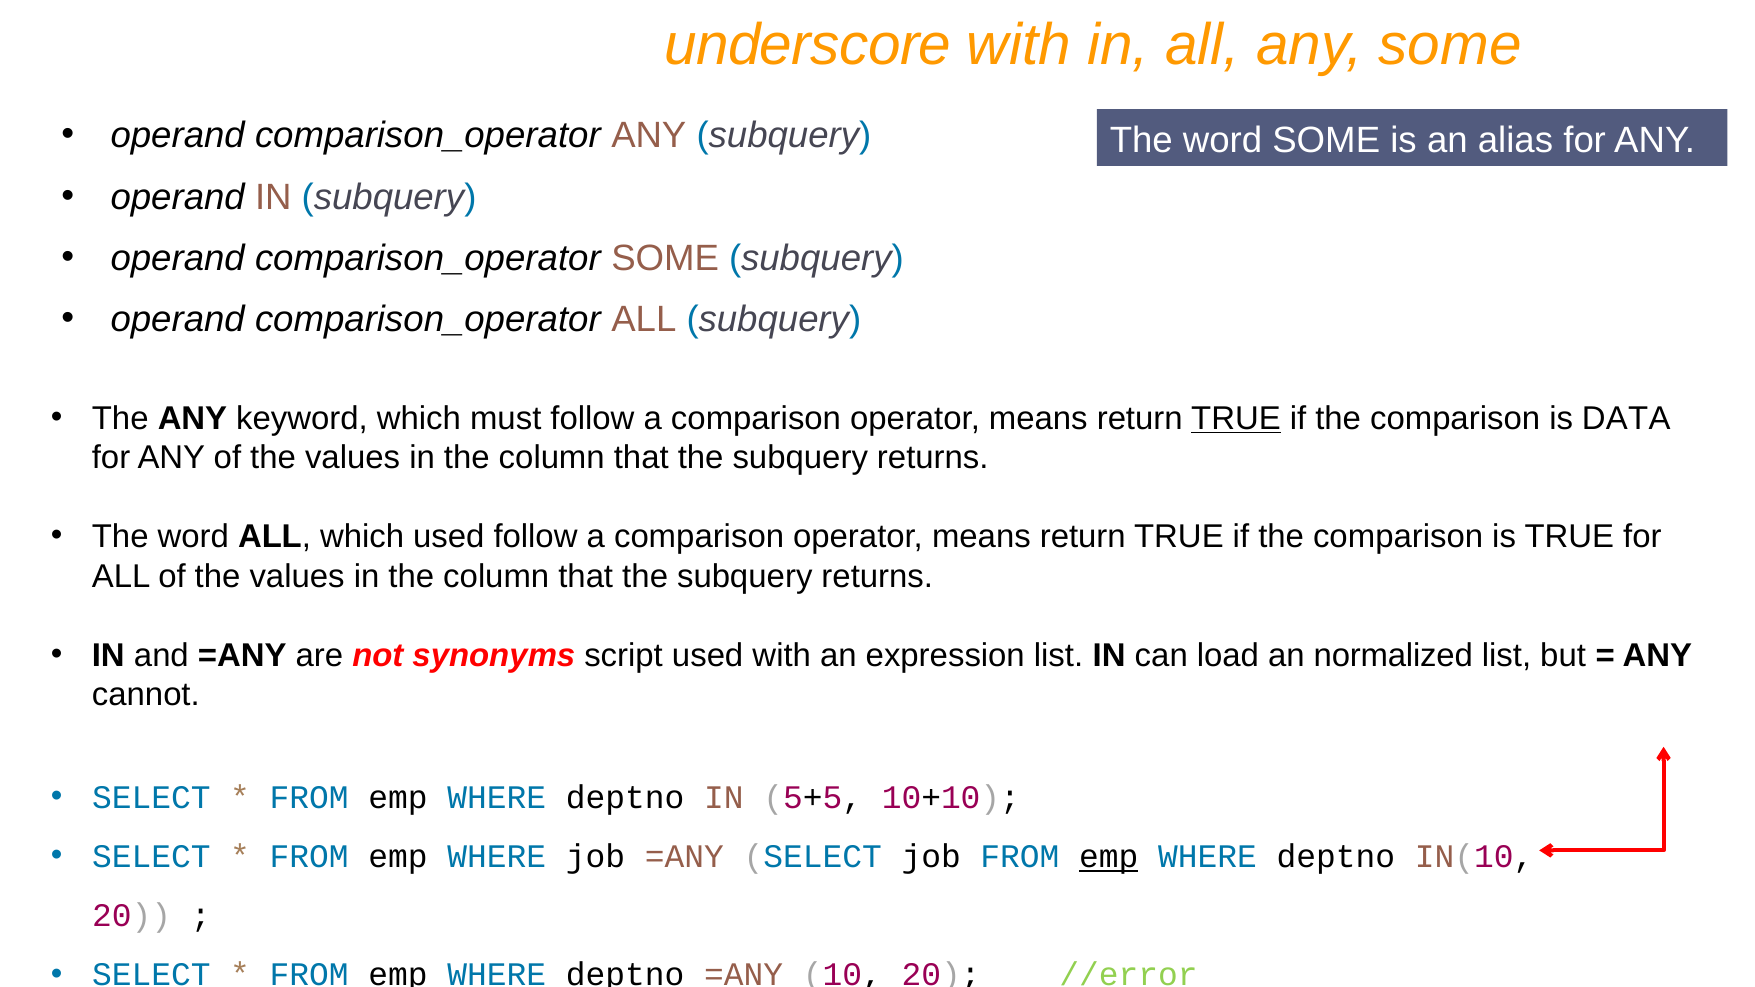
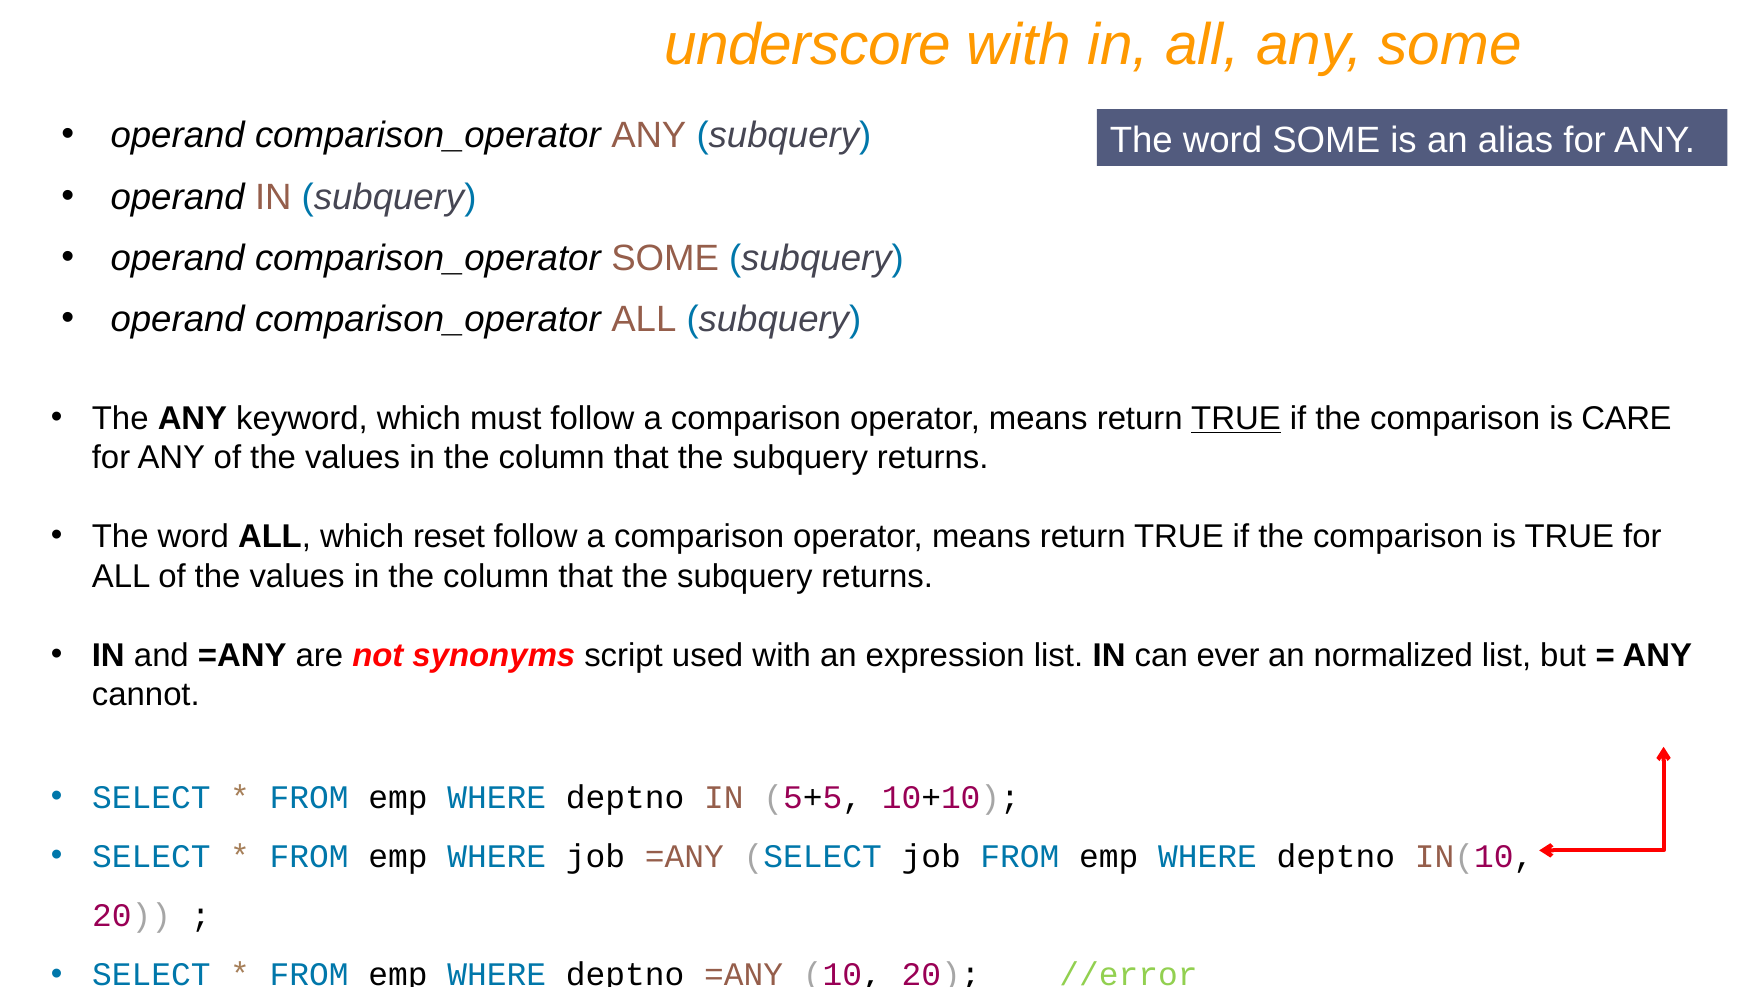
DATA: DATA -> CARE
which used: used -> reset
load: load -> ever
emp at (1109, 857) underline: present -> none
